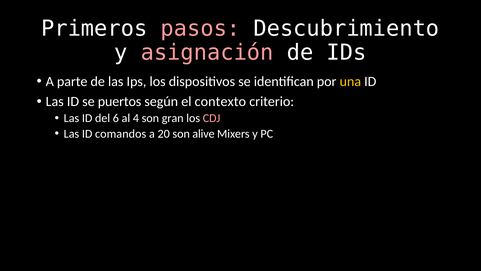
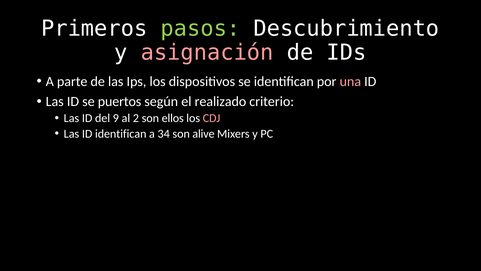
pasos colour: pink -> light green
una colour: yellow -> pink
contexto: contexto -> realizado
6: 6 -> 9
4: 4 -> 2
gran: gran -> ellos
ID comandos: comandos -> identifican
20: 20 -> 34
